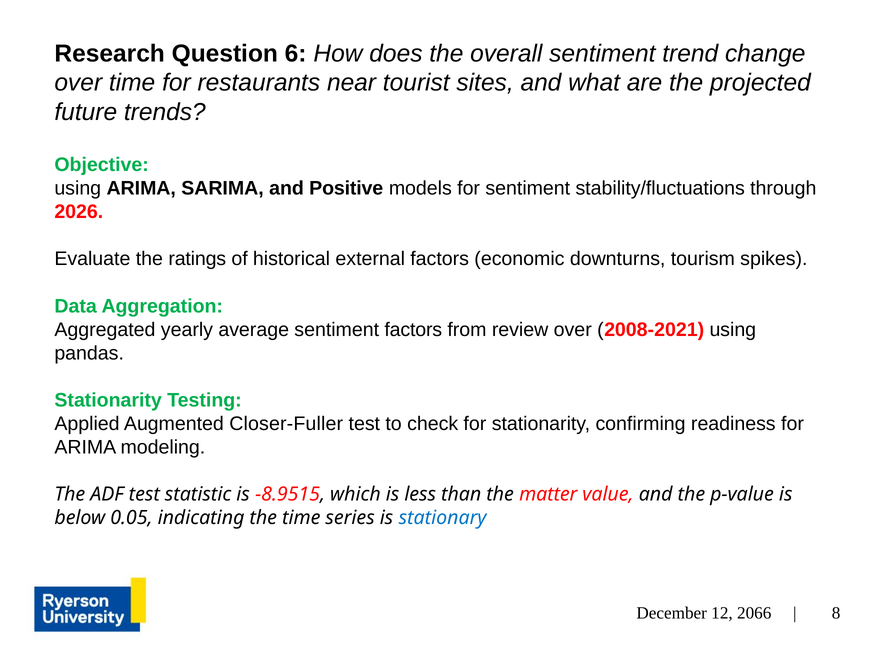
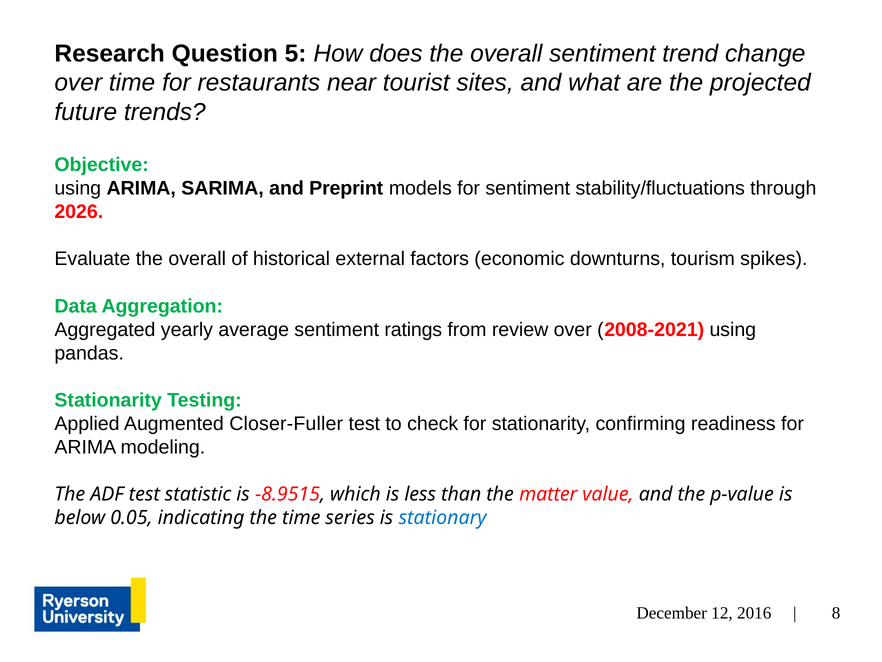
6: 6 -> 5
Positive: Positive -> Preprint
Evaluate the ratings: ratings -> overall
sentiment factors: factors -> ratings
2066: 2066 -> 2016
